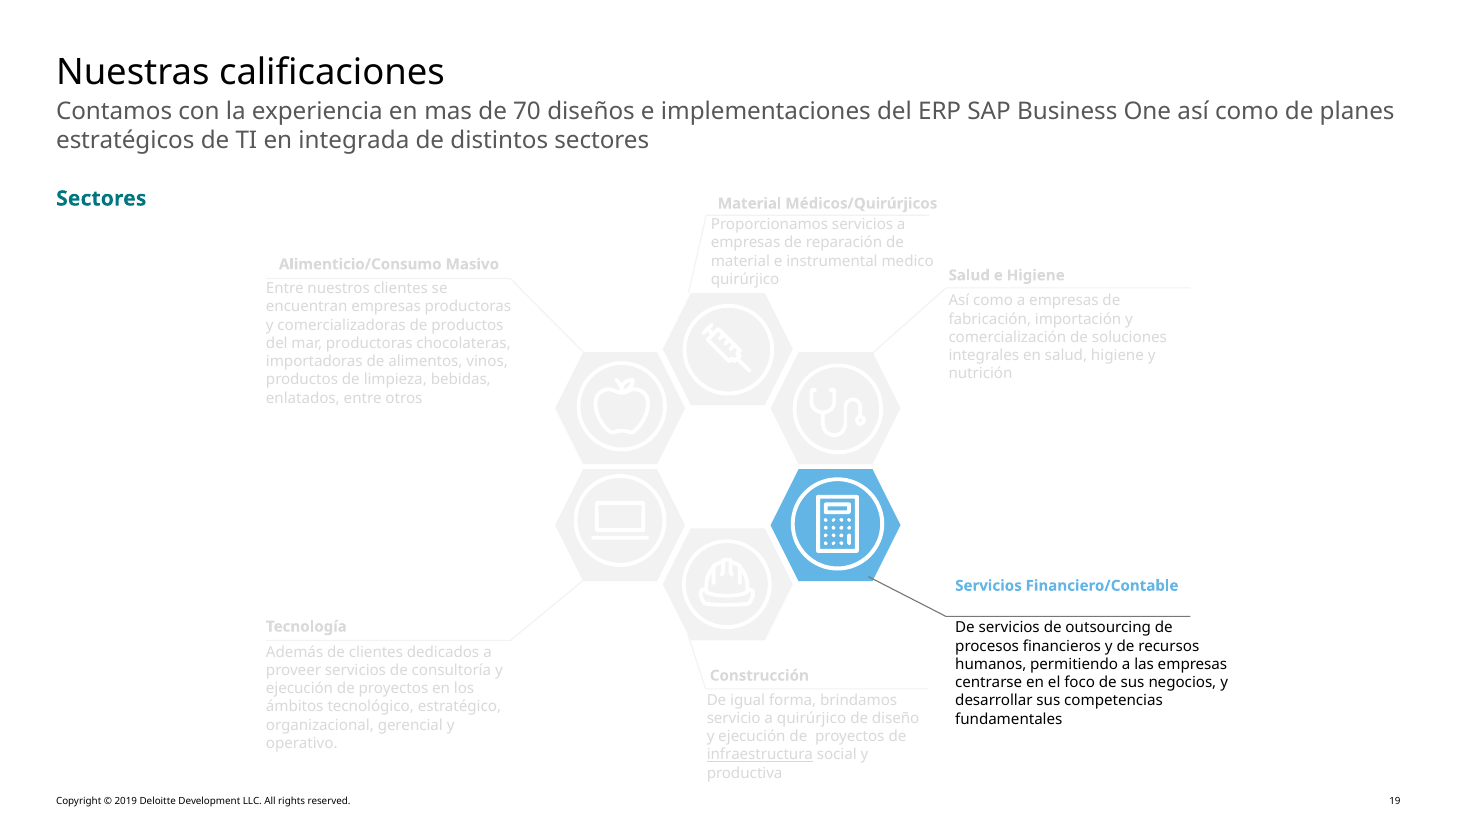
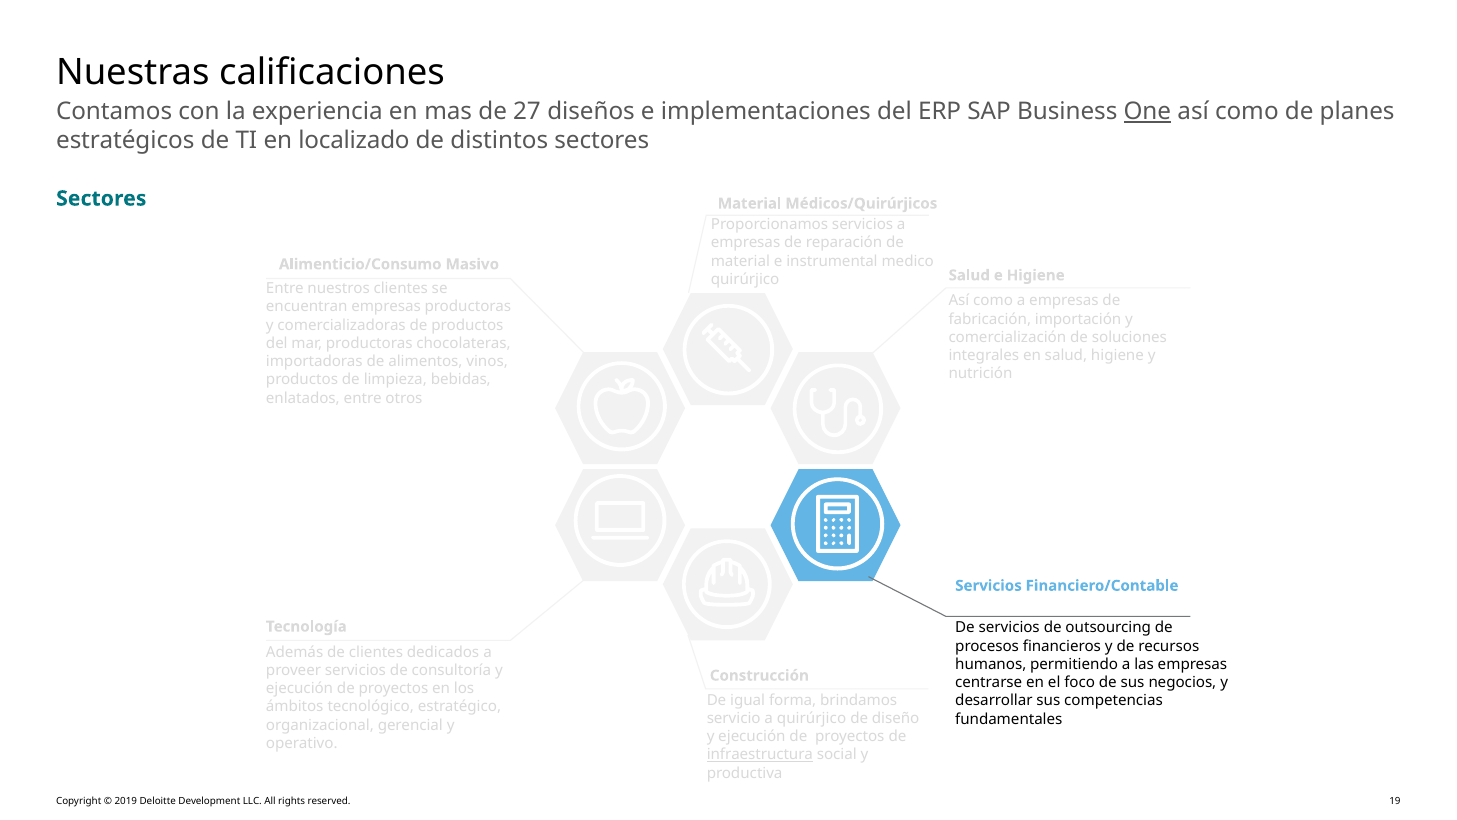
70: 70 -> 27
One underline: none -> present
integrada: integrada -> localizado
